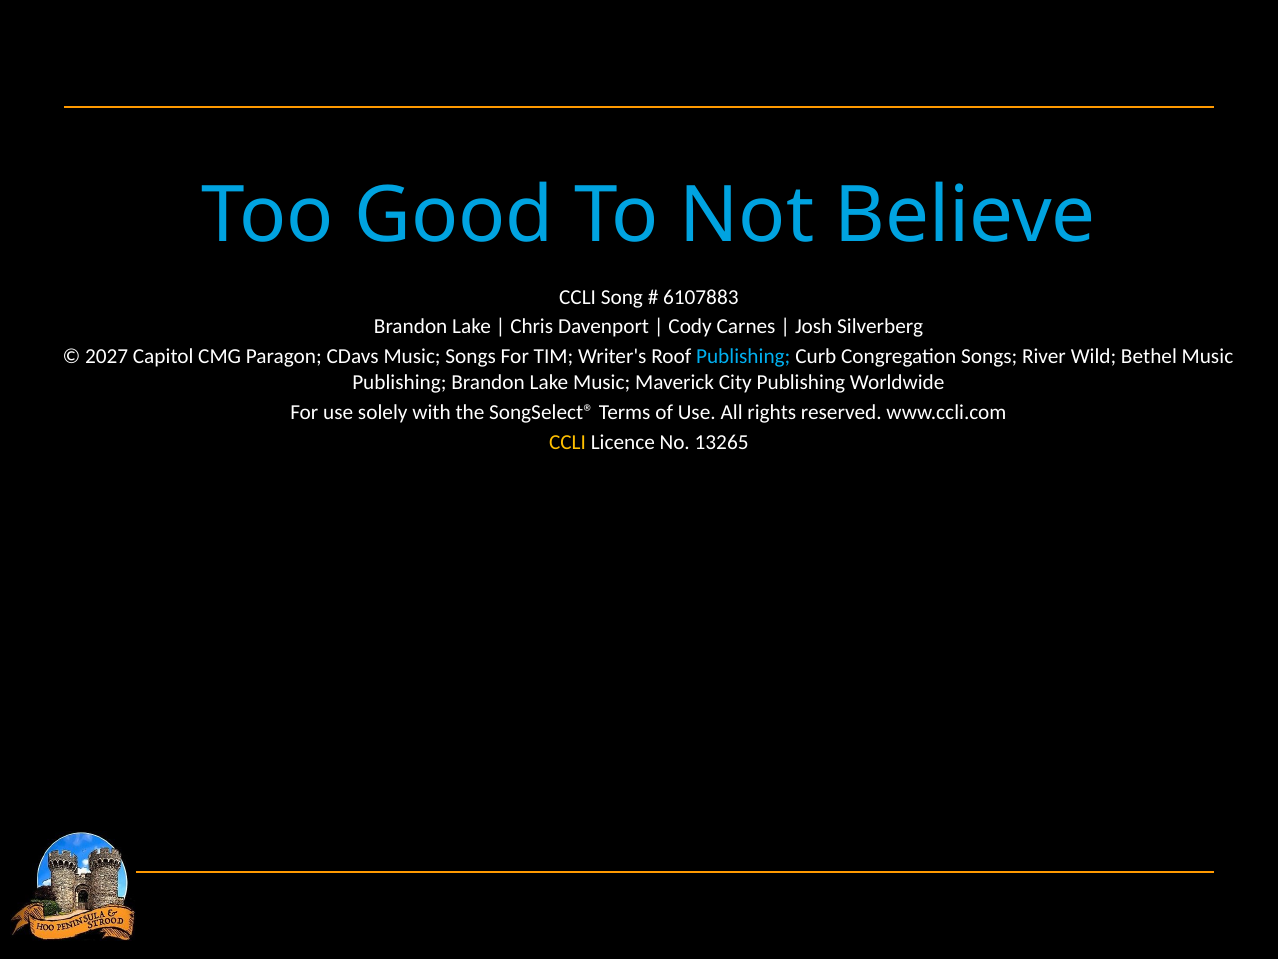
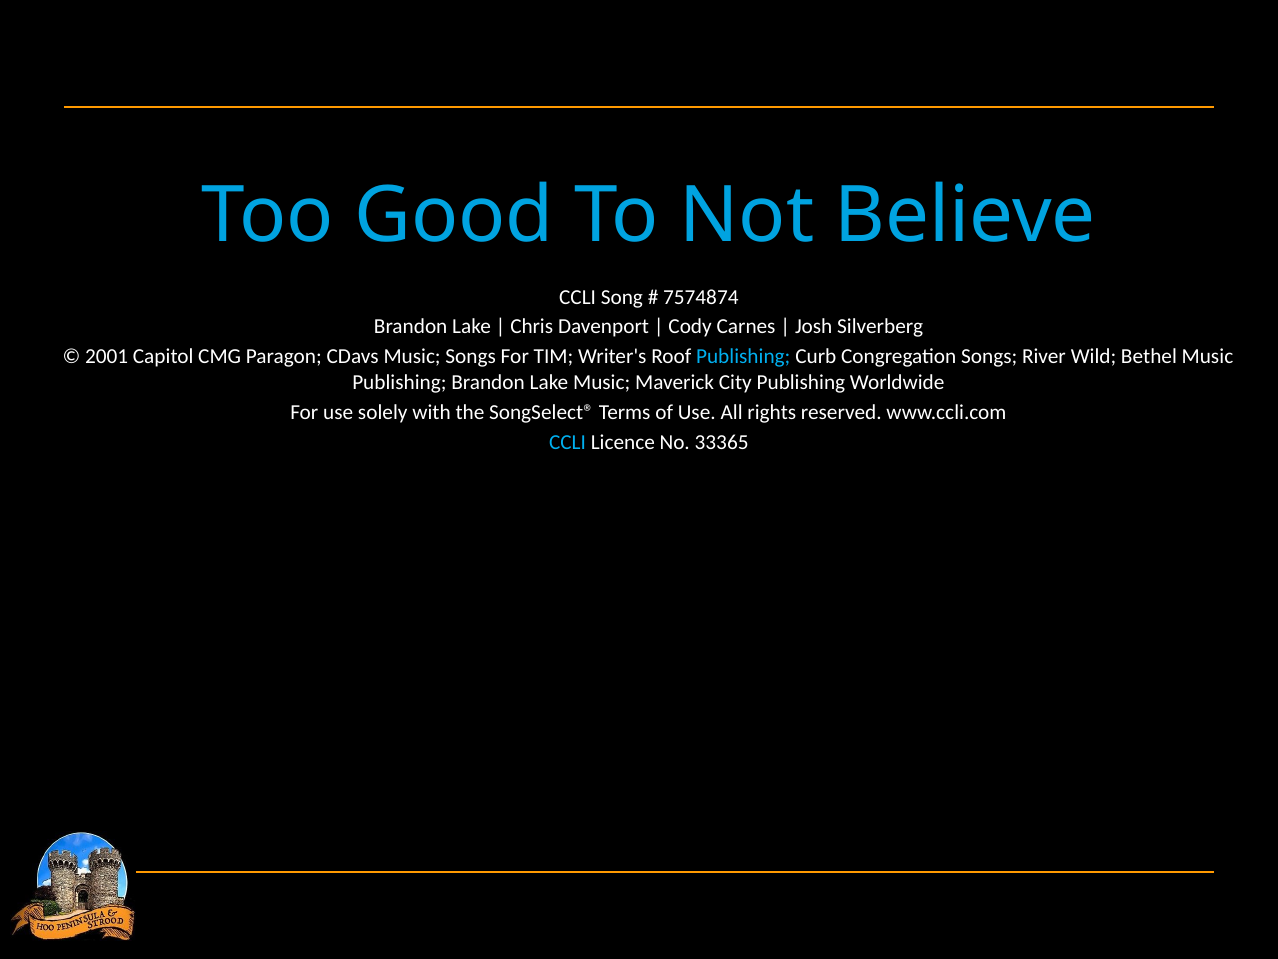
6107883: 6107883 -> 7574874
2027: 2027 -> 2001
CCLI at (568, 442) colour: yellow -> light blue
13265: 13265 -> 33365
